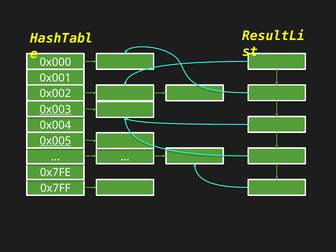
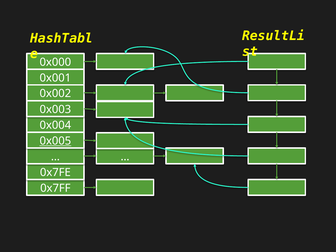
0x003 underline: present -> none
